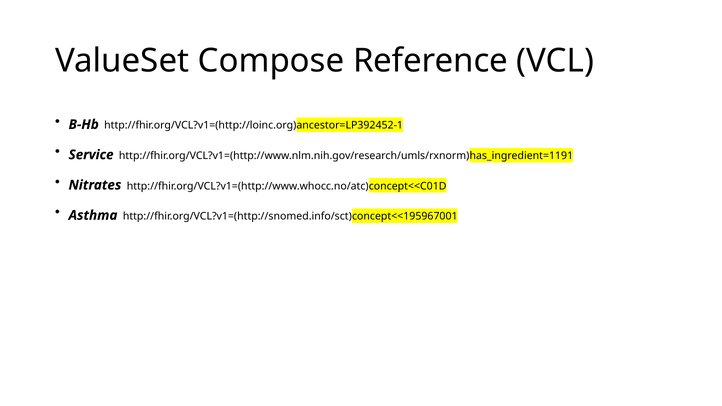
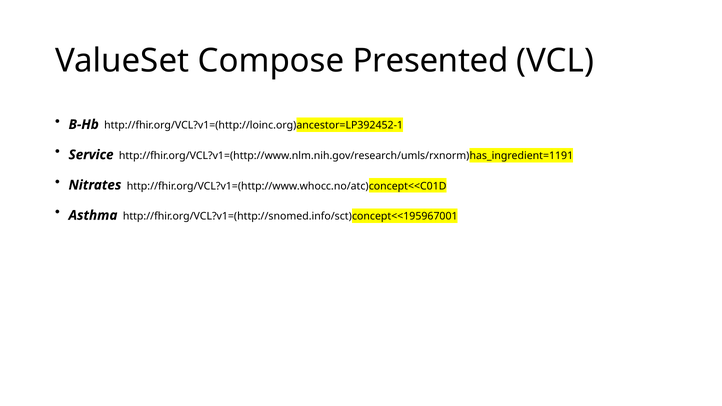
Reference: Reference -> Presented
